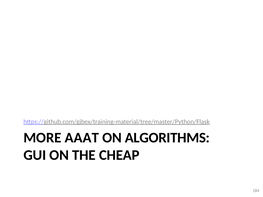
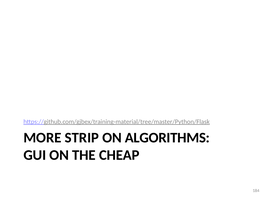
AAAT: AAAT -> STRIP
